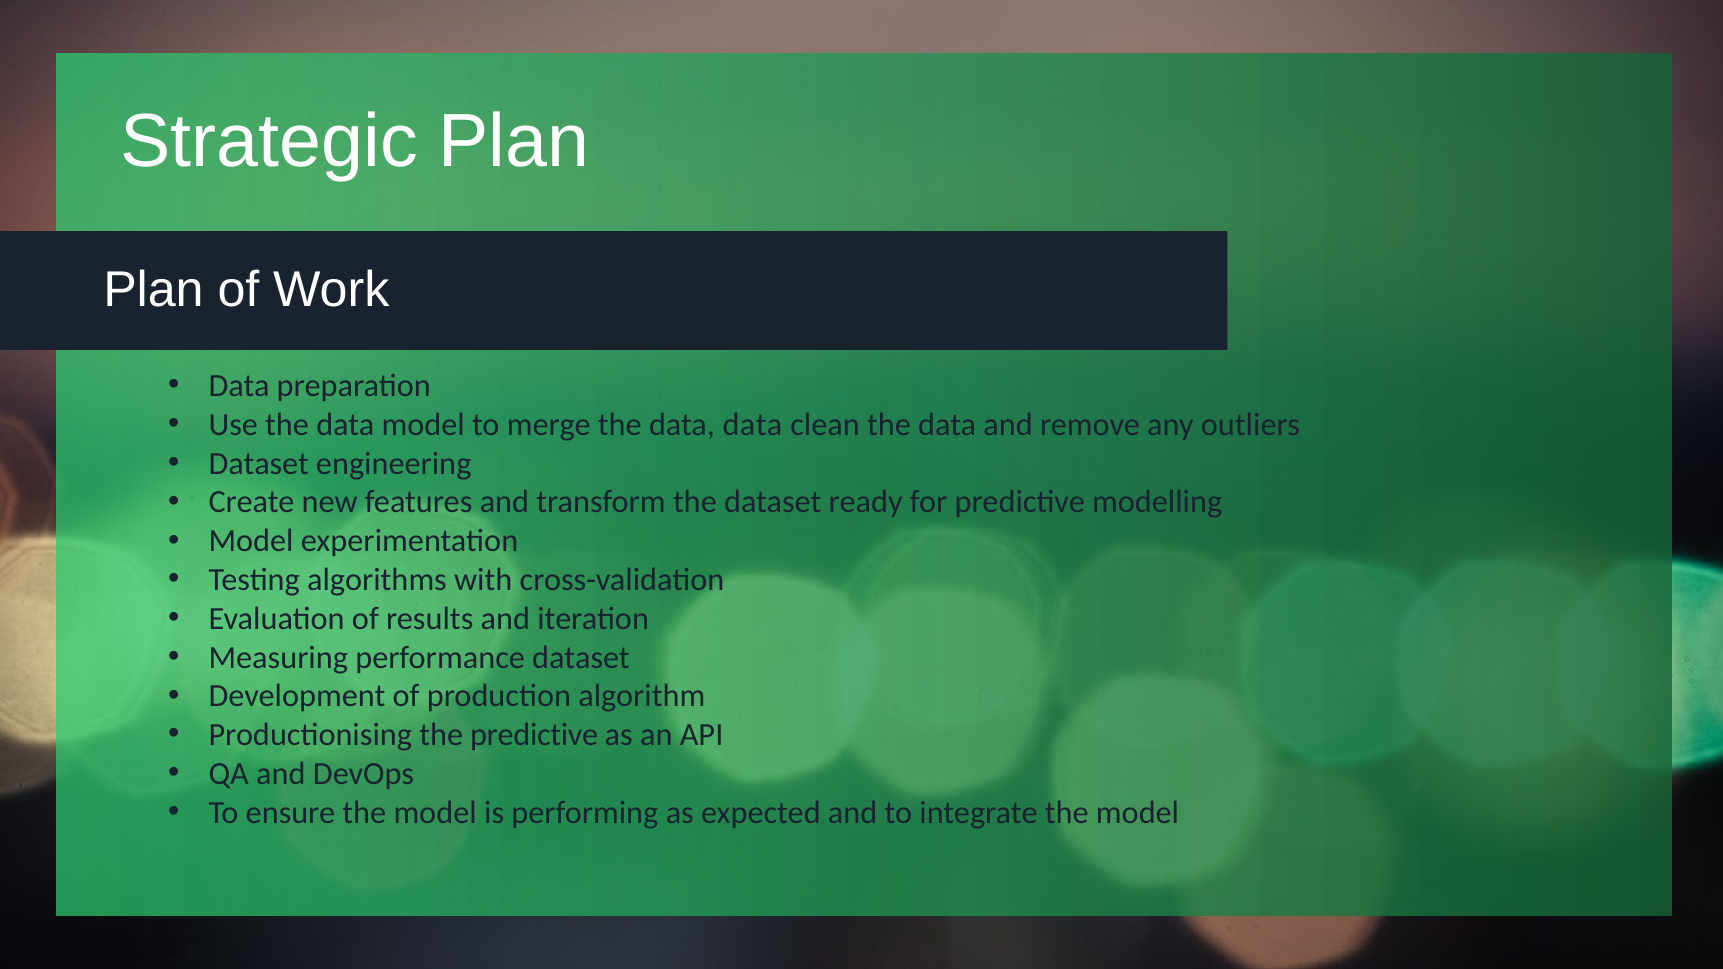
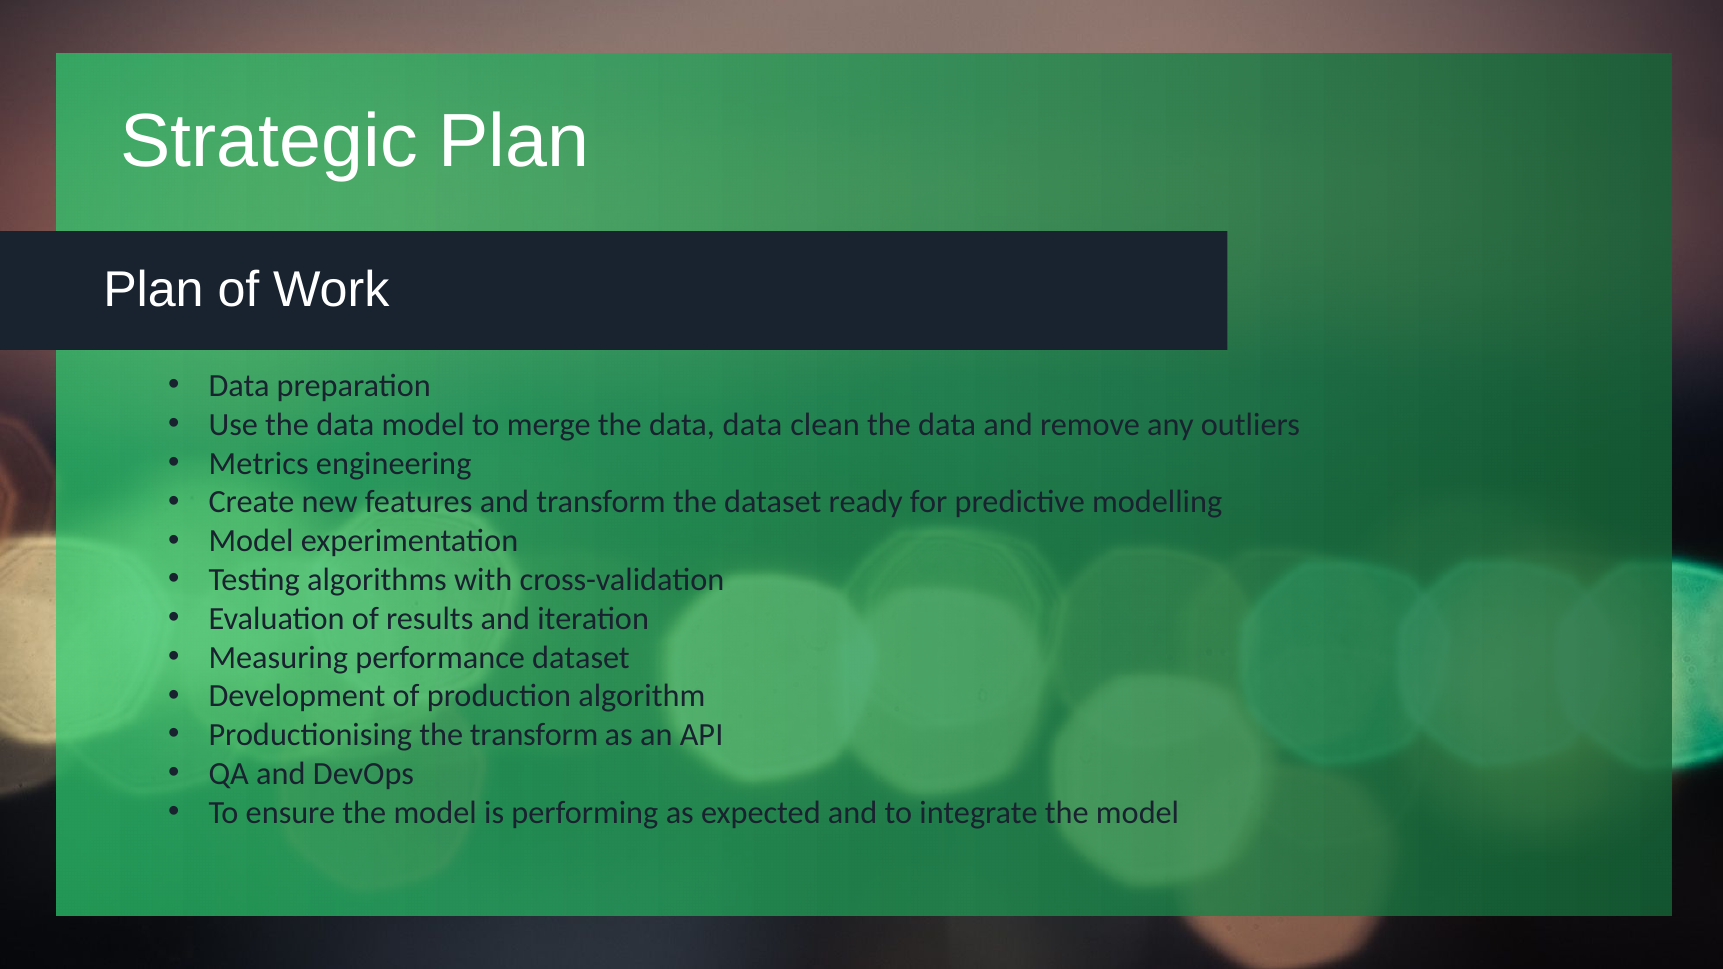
Dataset at (259, 464): Dataset -> Metrics
the predictive: predictive -> transform
